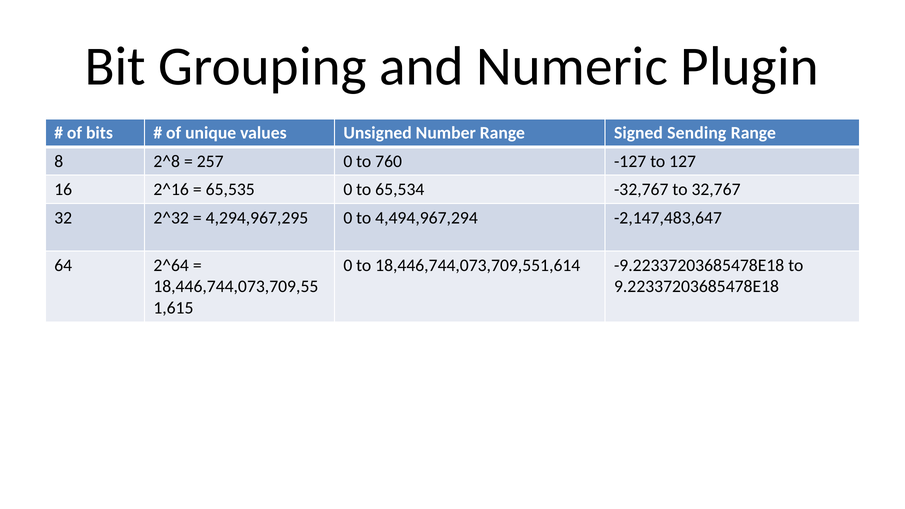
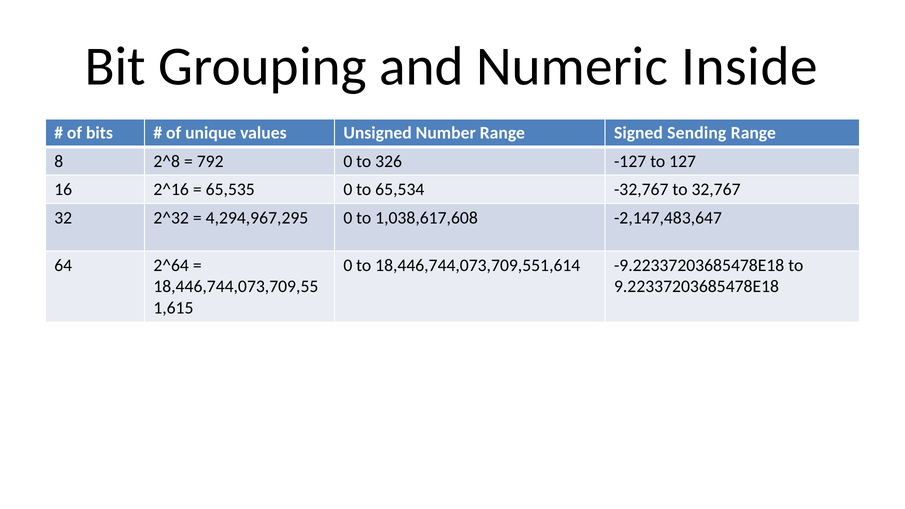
Plugin: Plugin -> Inside
257: 257 -> 792
760: 760 -> 326
4,494,967,294: 4,494,967,294 -> 1,038,617,608
